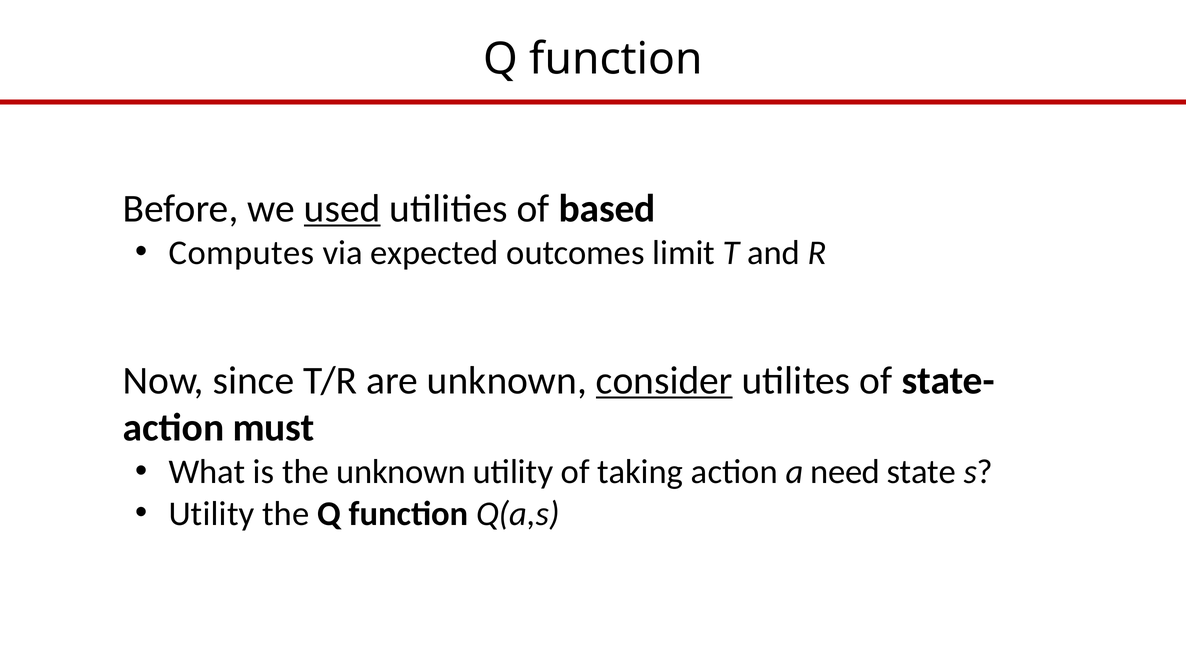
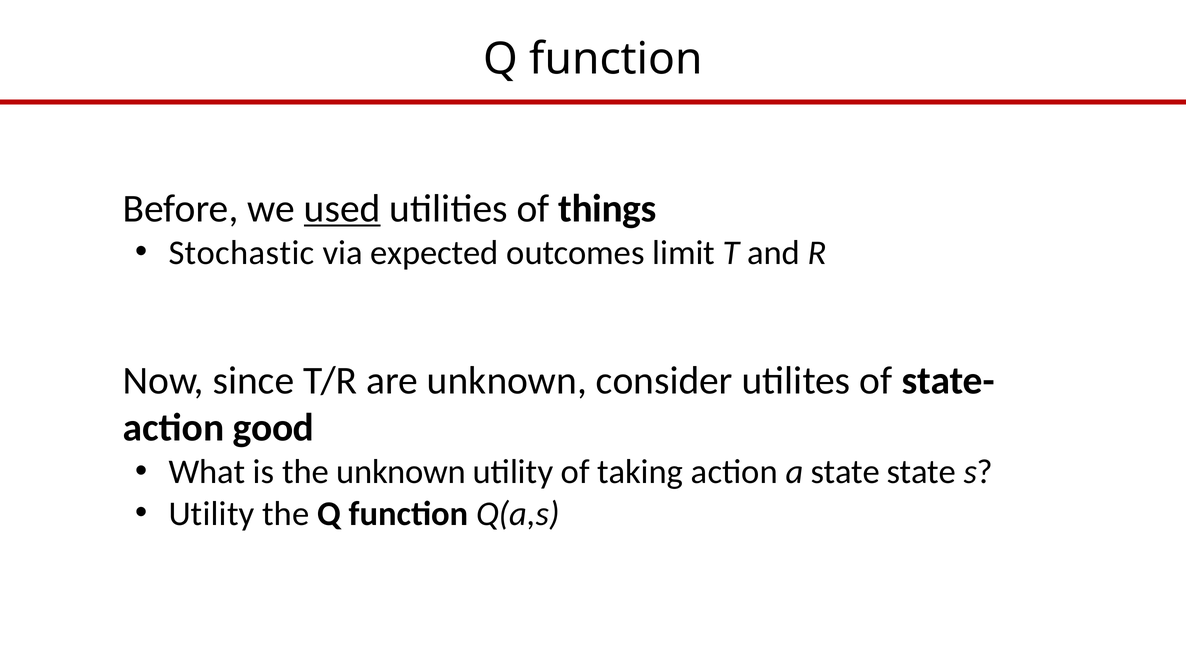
based: based -> things
Computes: Computes -> Stochastic
consider underline: present -> none
must: must -> good
a need: need -> state
